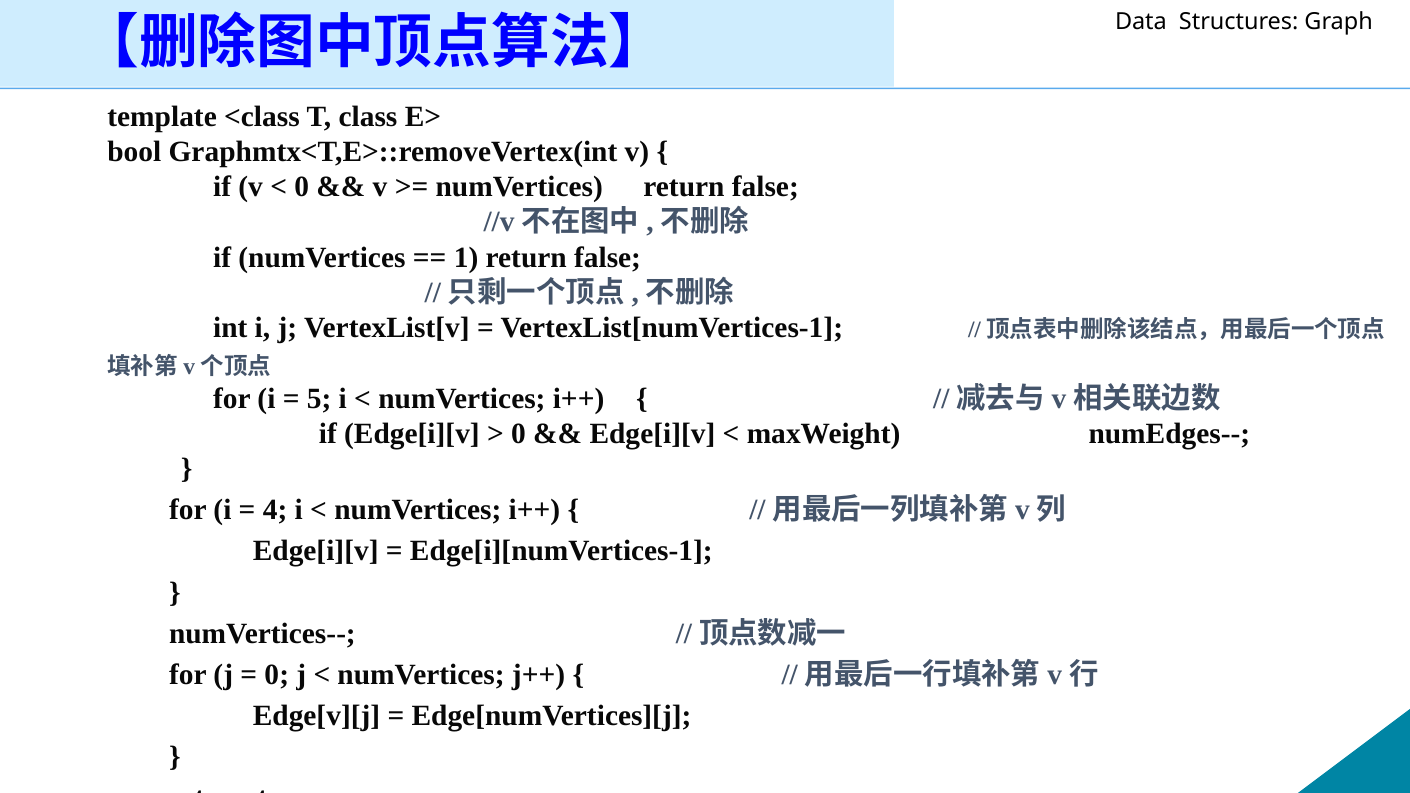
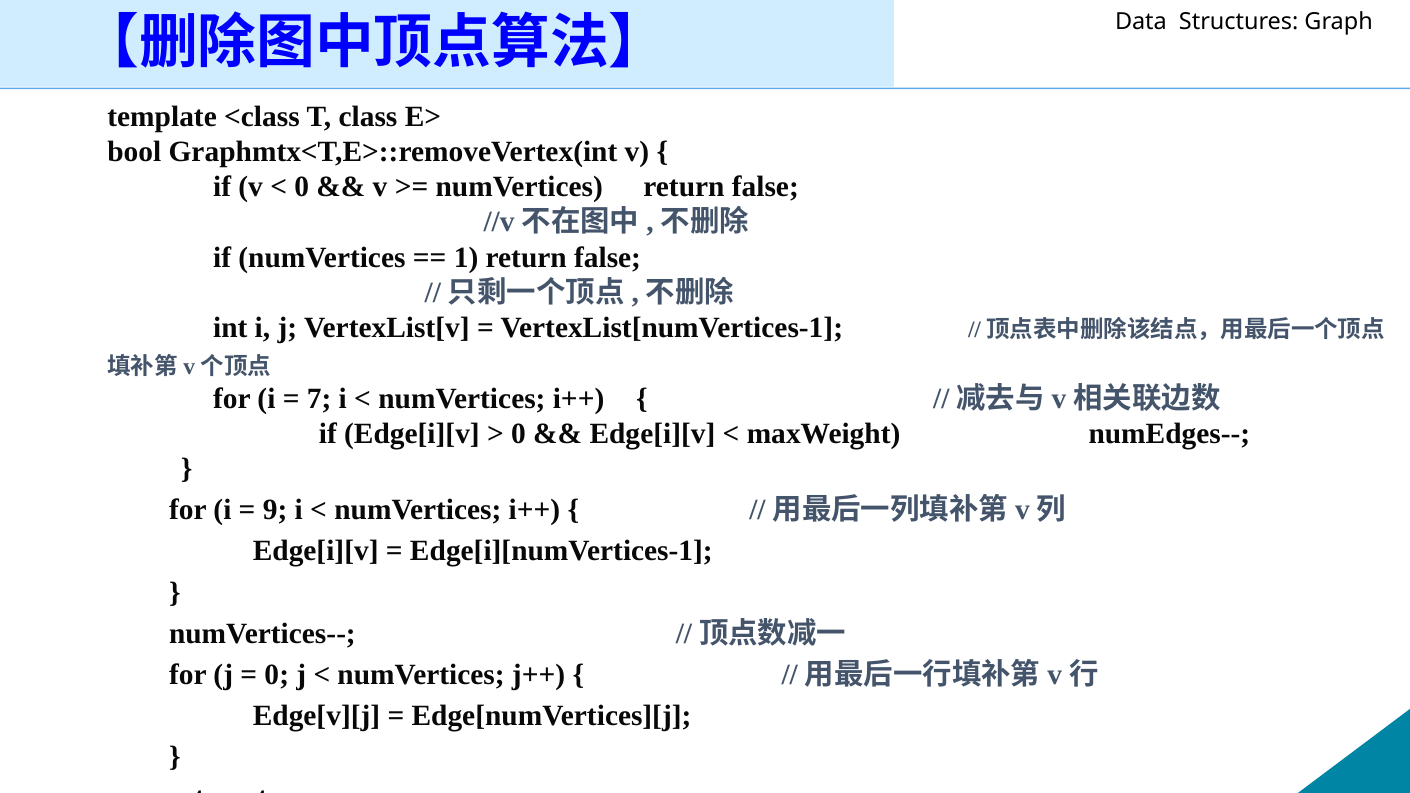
5: 5 -> 7
4: 4 -> 9
